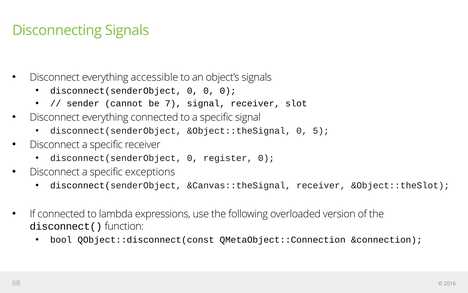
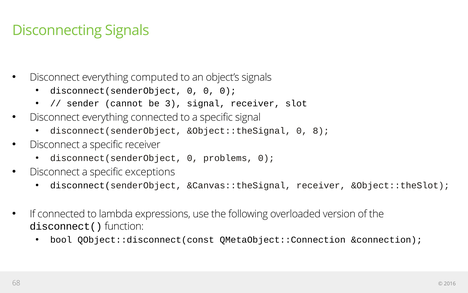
accessible: accessible -> computed
7: 7 -> 3
5: 5 -> 8
register: register -> problems
